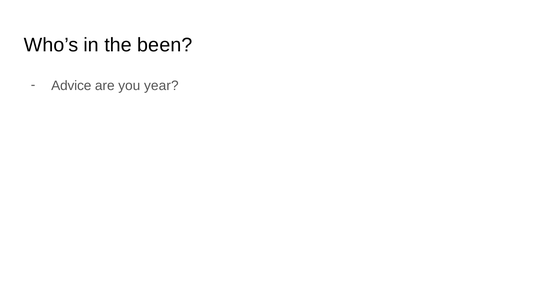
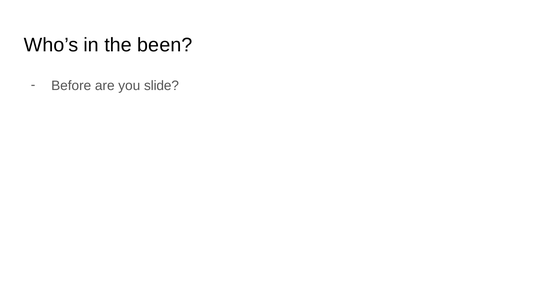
Advice: Advice -> Before
year: year -> slide
